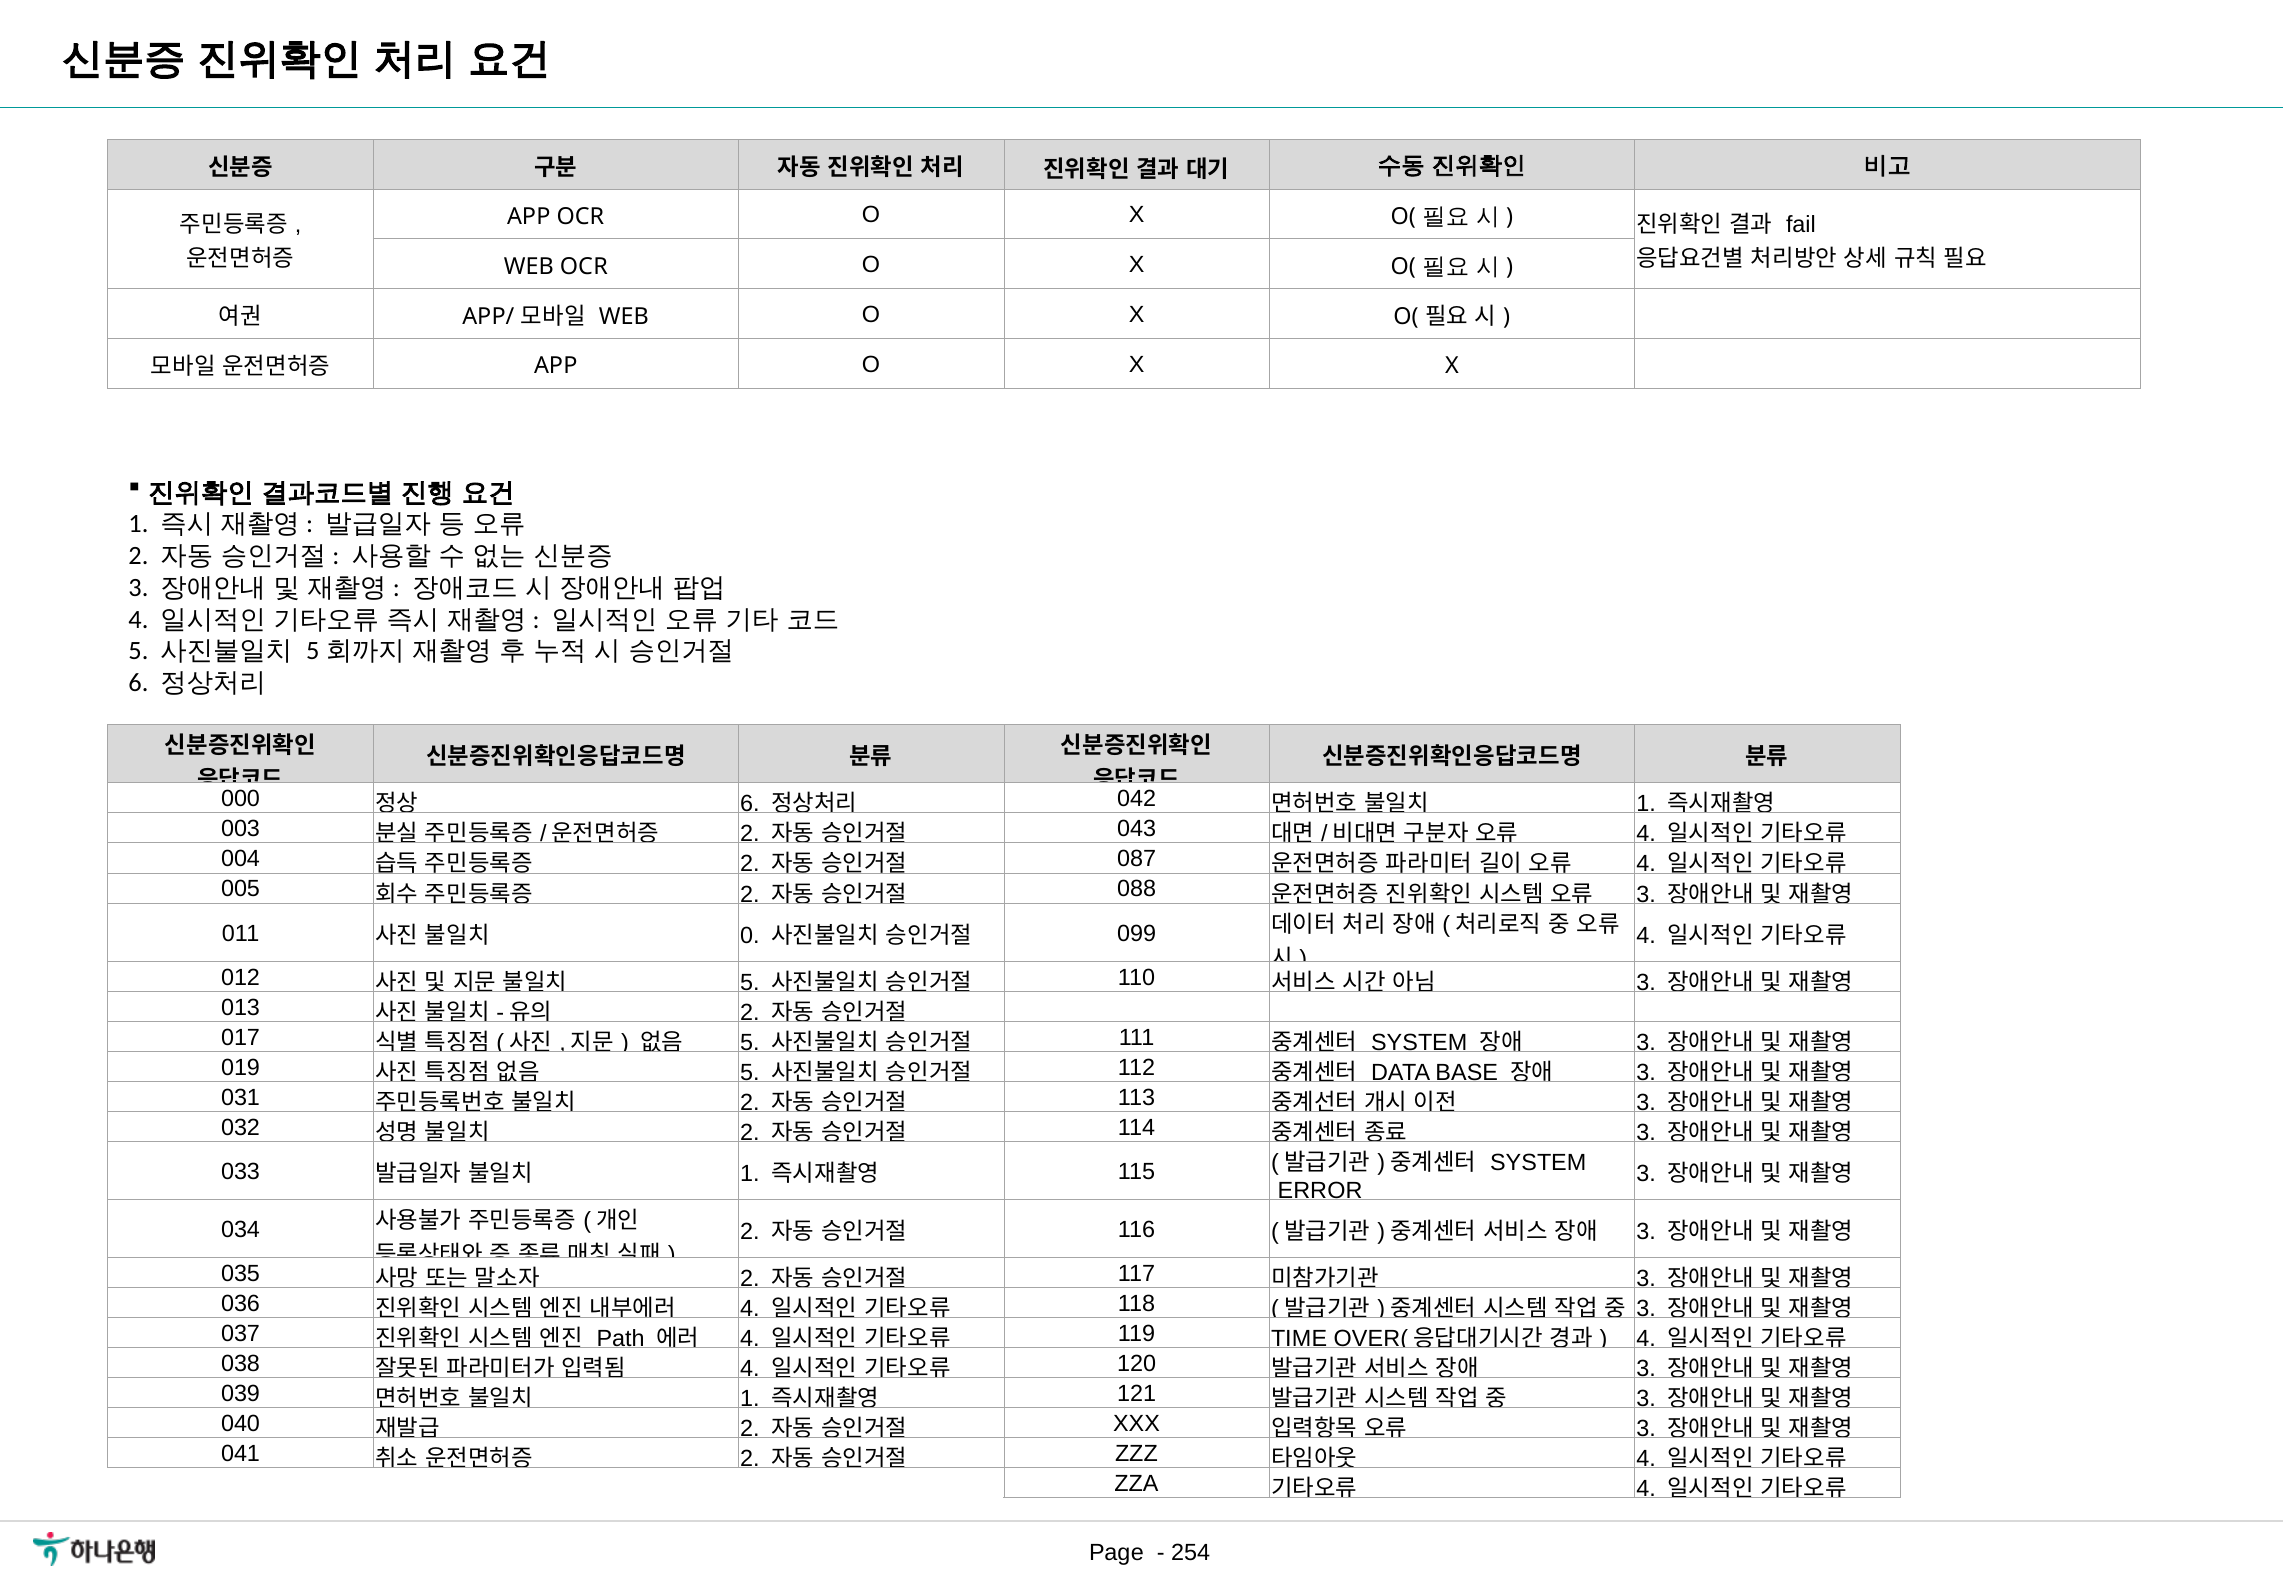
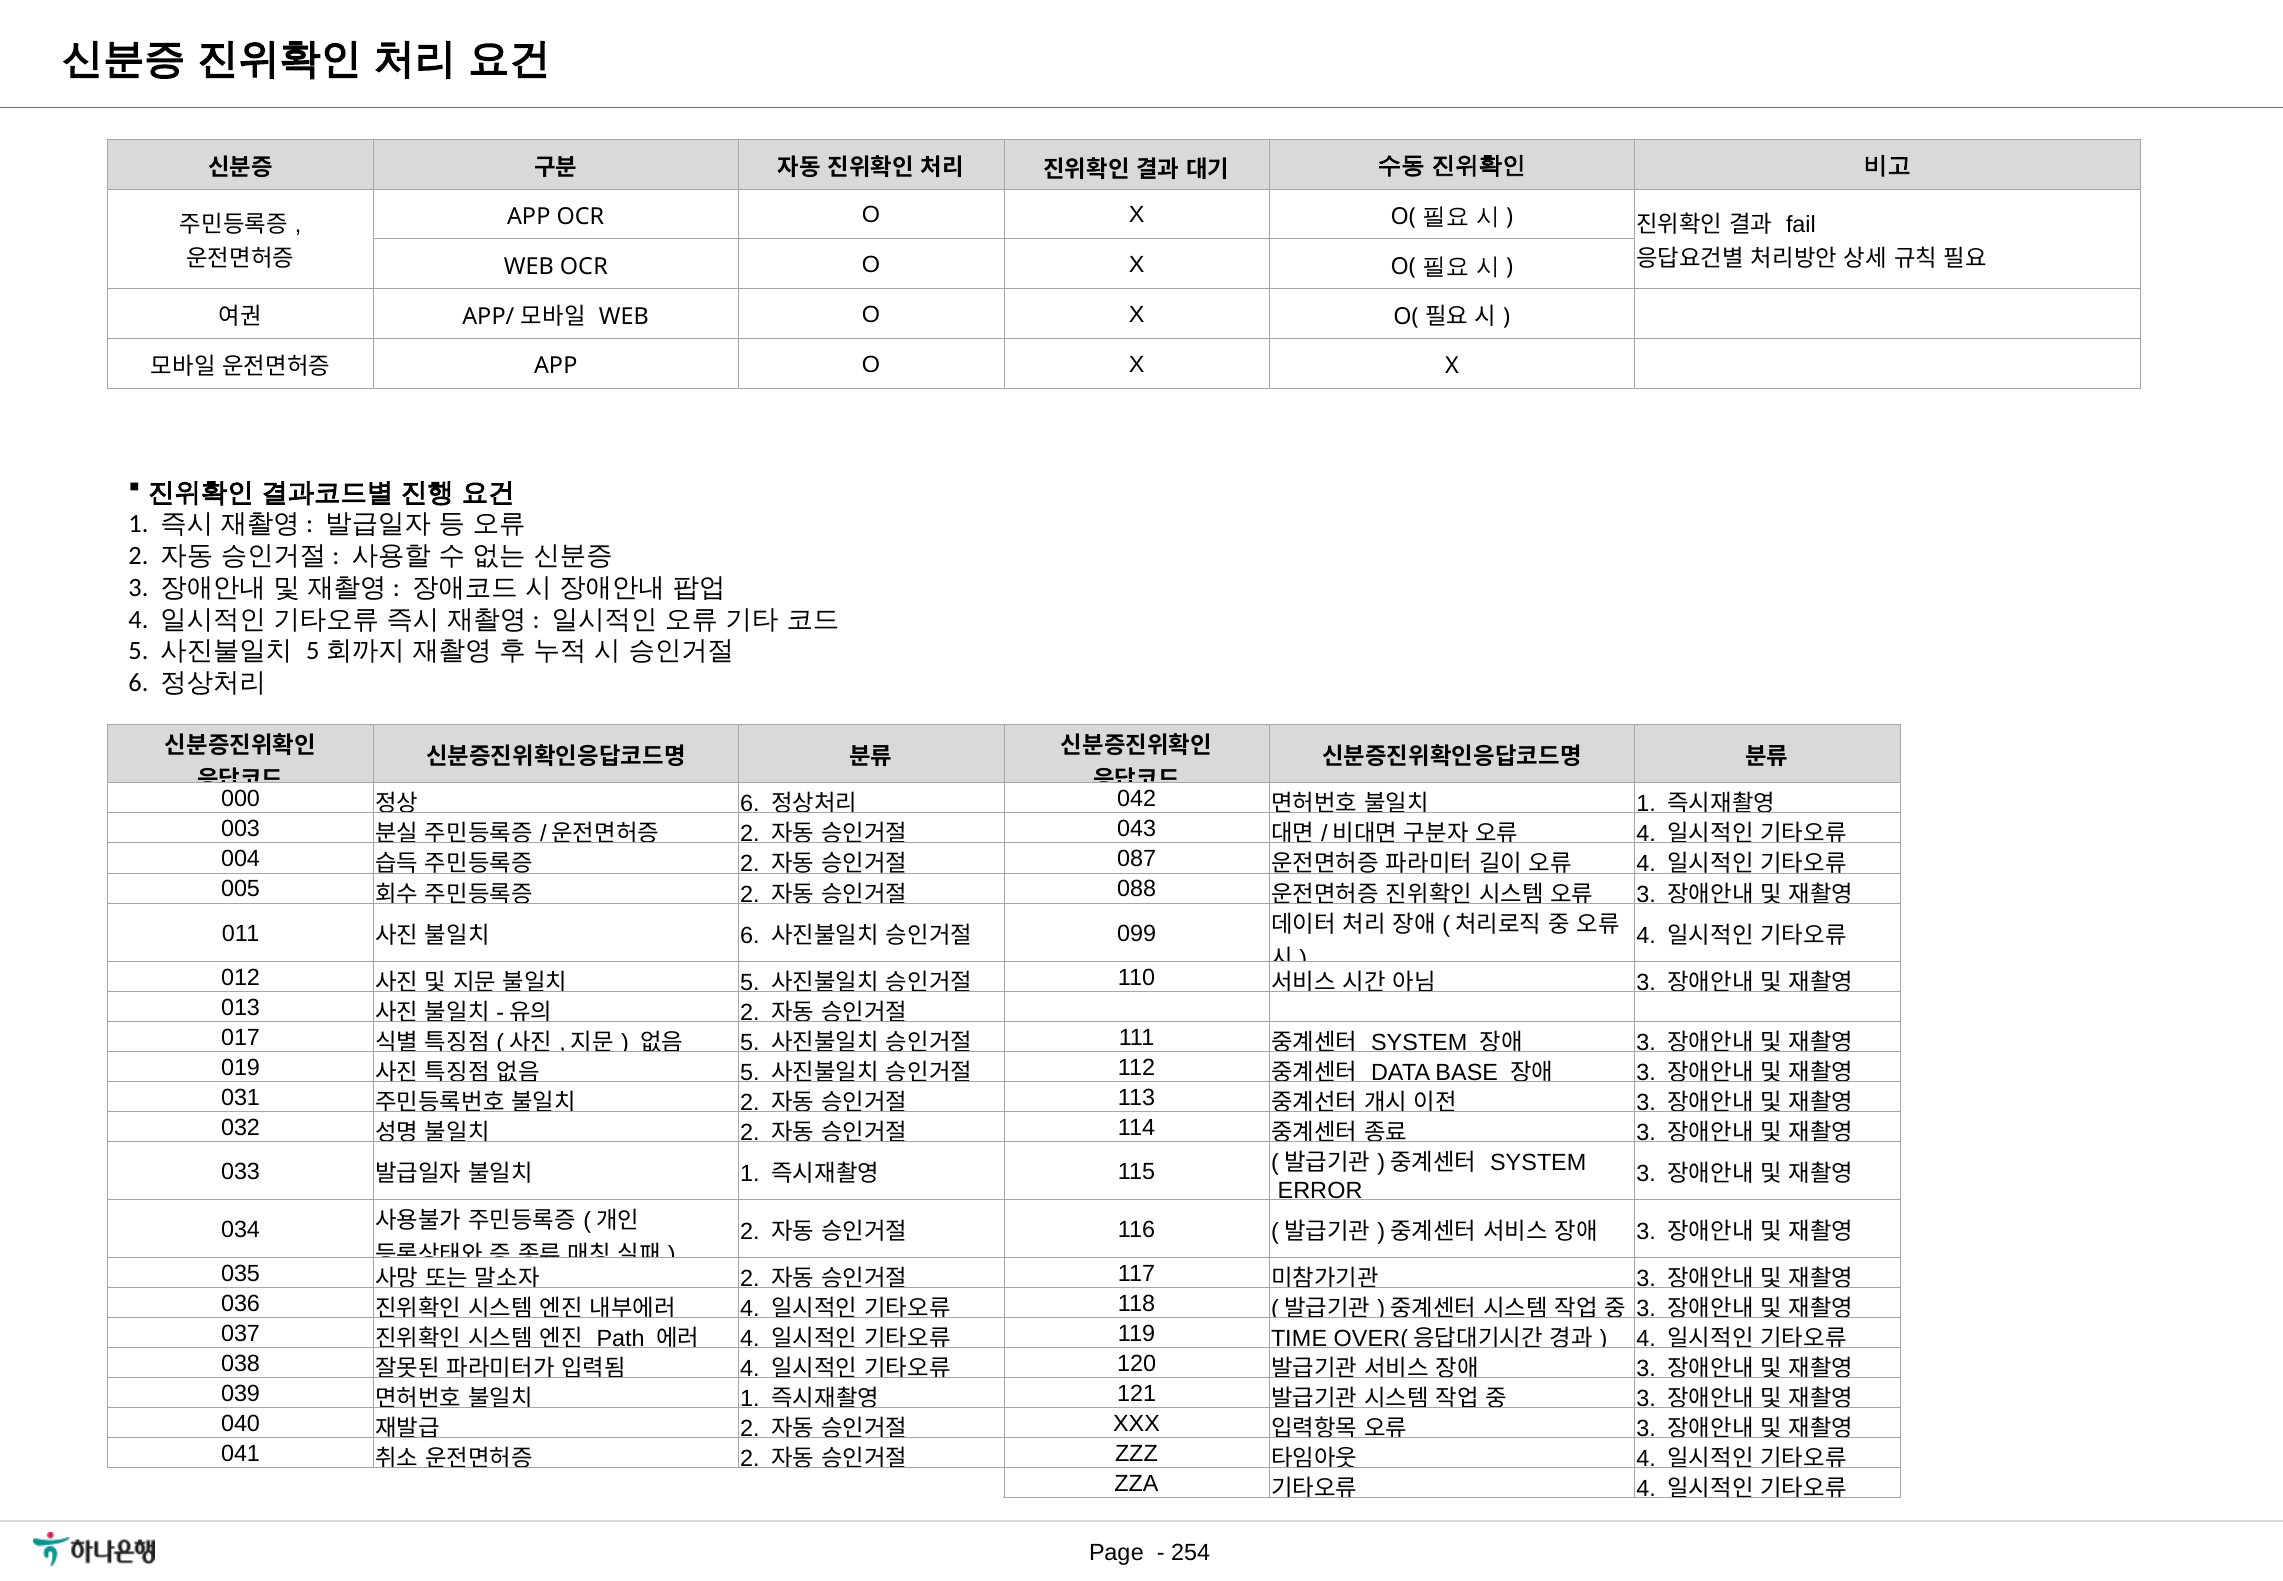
0 at (750, 935): 0 -> 6
